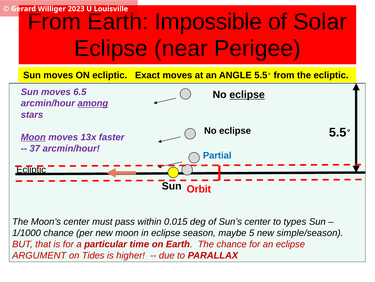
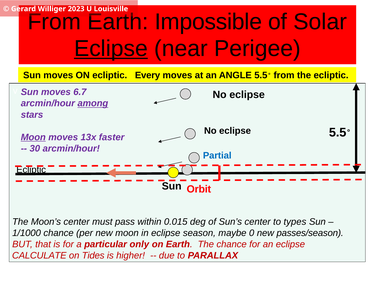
Eclipse at (111, 48) underline: none -> present
Exact: Exact -> Every
6.5: 6.5 -> 6.7
eclipse at (247, 95) underline: present -> none
37: 37 -> 30
5: 5 -> 0
simple/season: simple/season -> passes/season
time: time -> only
ARGUMENT: ARGUMENT -> CALCULATE
